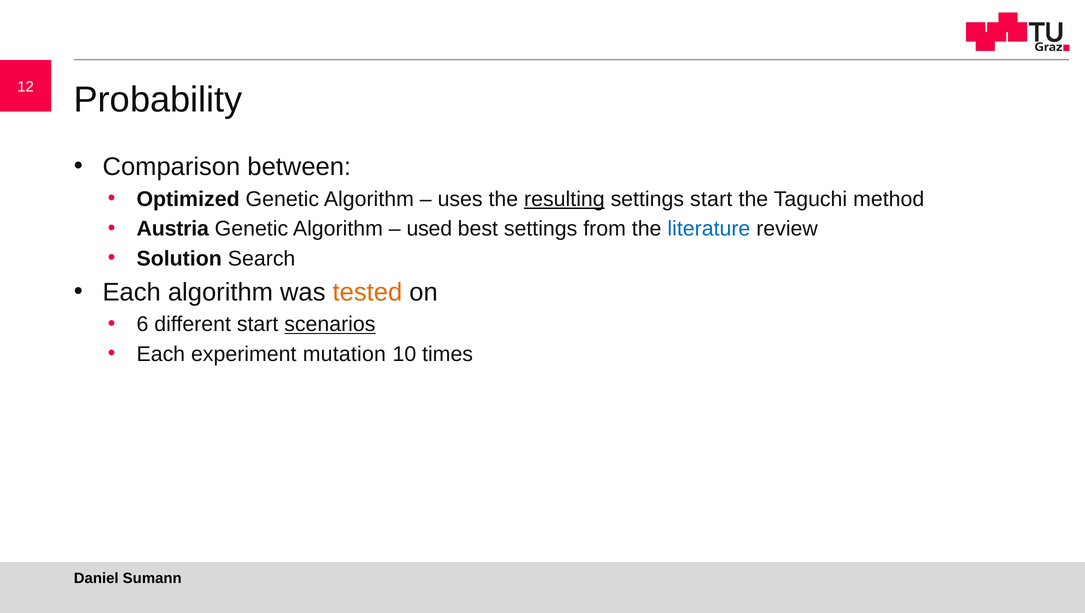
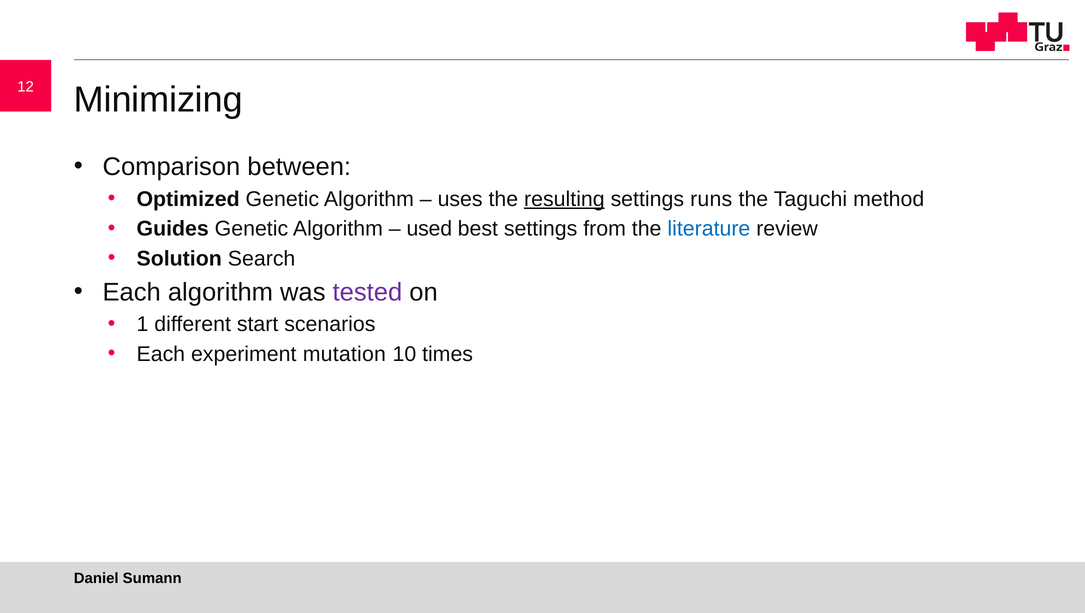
Probability: Probability -> Minimizing
settings start: start -> runs
Austria: Austria -> Guides
tested colour: orange -> purple
6: 6 -> 1
scenarios underline: present -> none
